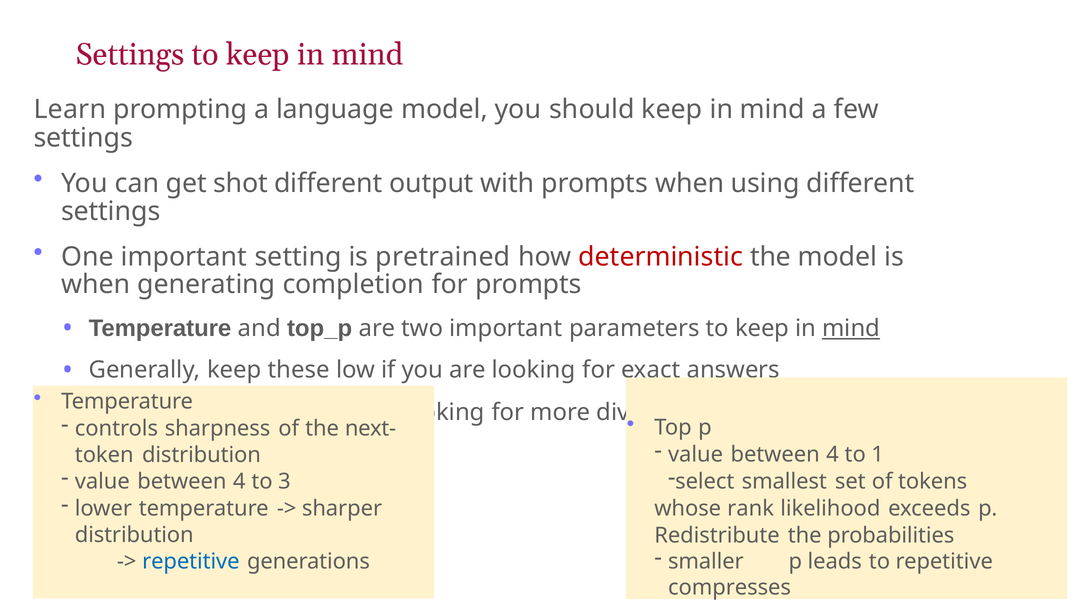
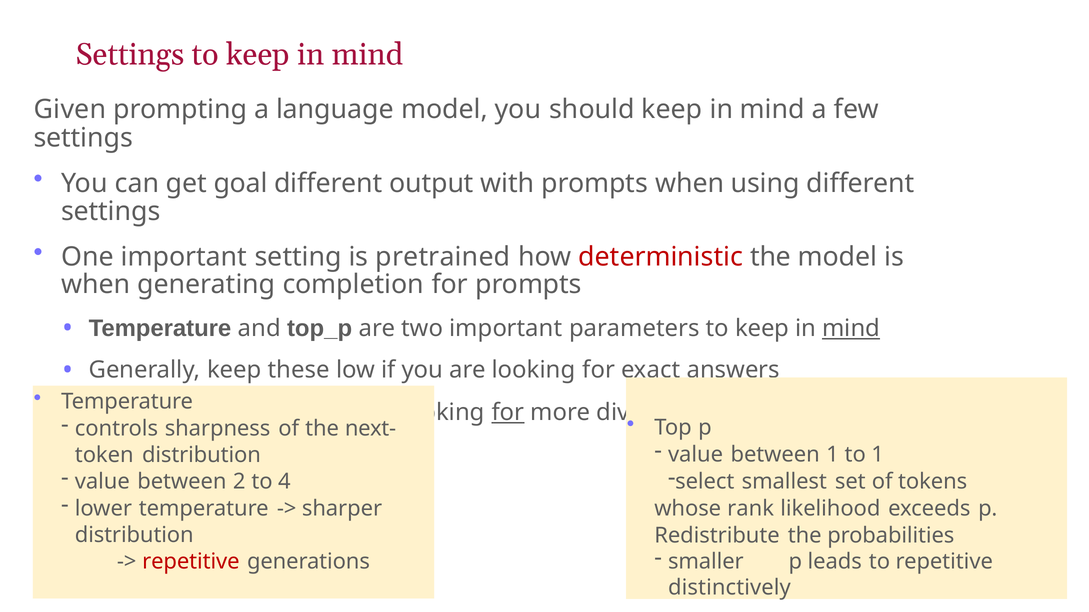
Learn: Learn -> Given
shot: shot -> goal
for at (508, 413) underline: none -> present
4 at (832, 455): 4 -> 1
4 at (239, 482): 4 -> 2
3: 3 -> 4
repetitive at (191, 562) colour: blue -> red
compresses: compresses -> distinctively
